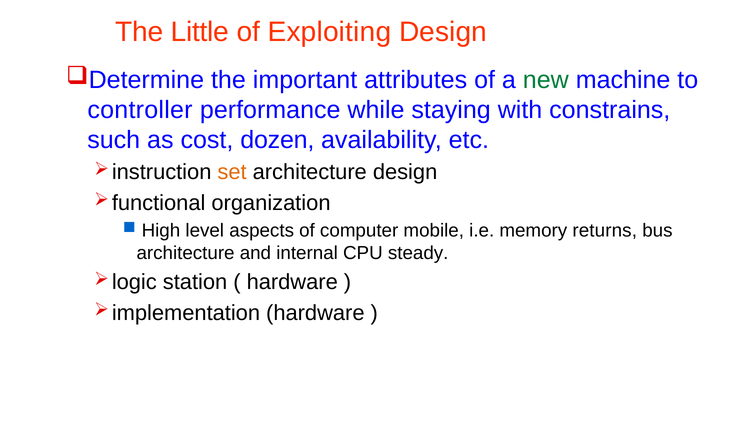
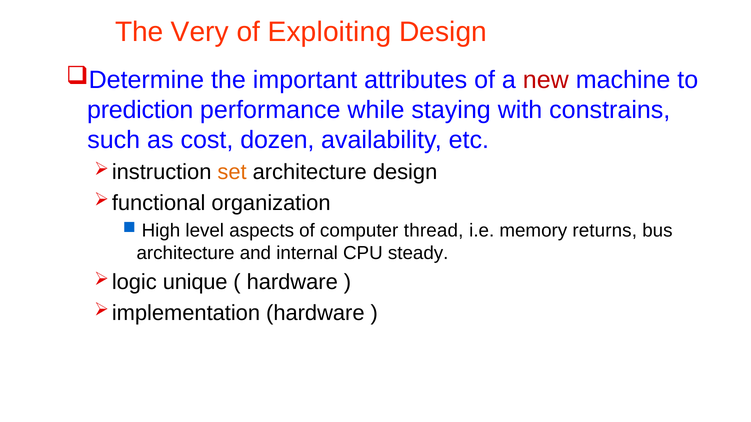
Little: Little -> Very
new colour: green -> red
controller: controller -> prediction
mobile: mobile -> thread
station: station -> unique
